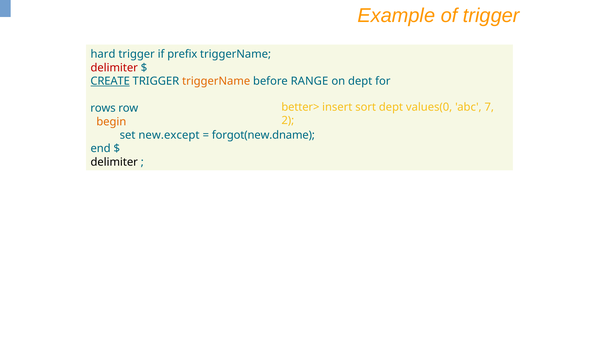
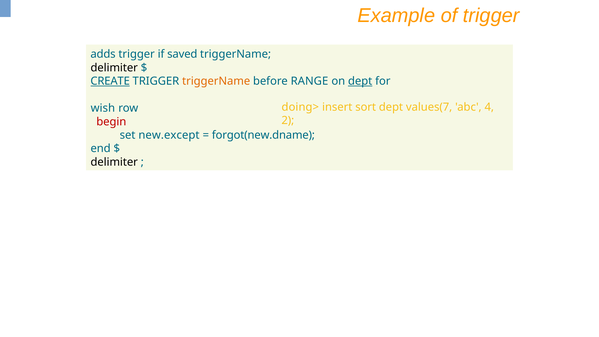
hard: hard -> adds
prefix: prefix -> saved
delimiter at (114, 68) colour: red -> black
dept at (360, 81) underline: none -> present
better>: better> -> doing>
values(0: values(0 -> values(7
7: 7 -> 4
rows: rows -> wish
begin colour: orange -> red
